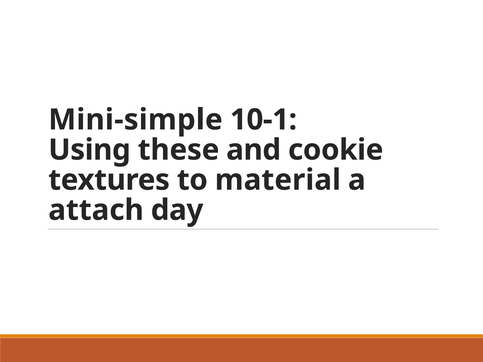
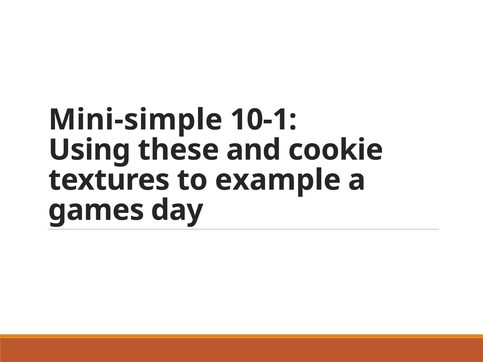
material: material -> example
attach: attach -> games
